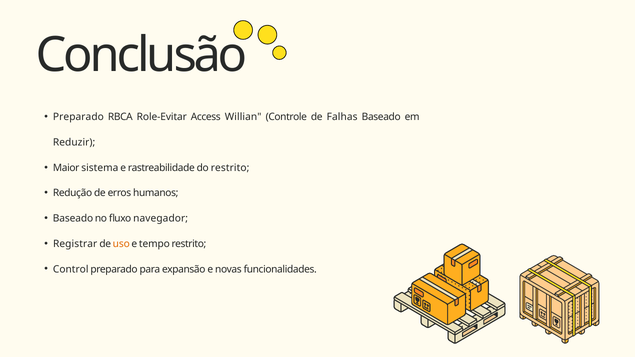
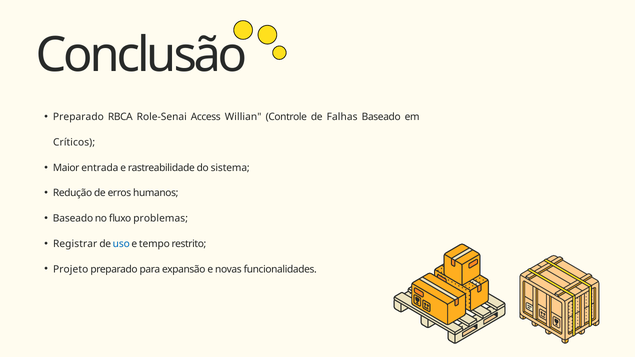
Role-Evitar: Role-Evitar -> Role-Senai
Reduzir: Reduzir -> Críticos
sistema: sistema -> entrada
do restrito: restrito -> sistema
navegador: navegador -> problemas
uso colour: orange -> blue
Control: Control -> Projeto
